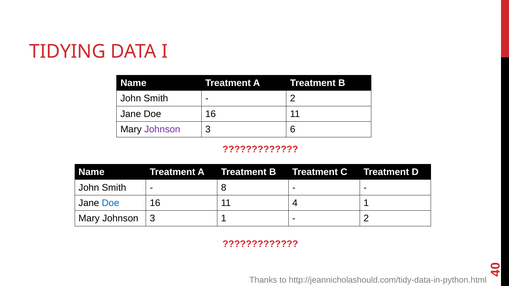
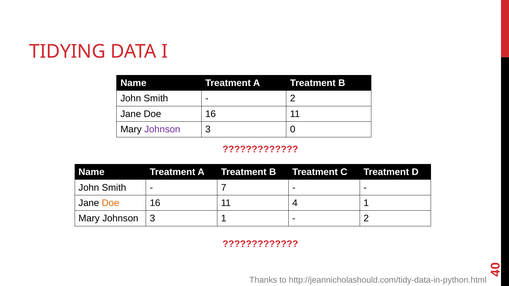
3 6: 6 -> 0
8: 8 -> 7
Doe at (111, 203) colour: blue -> orange
